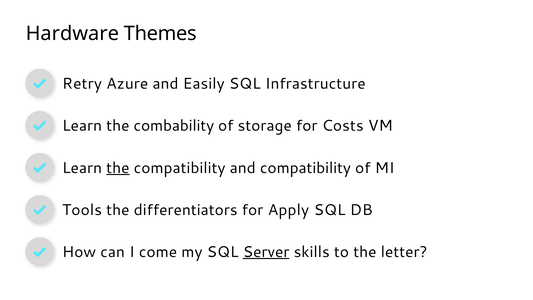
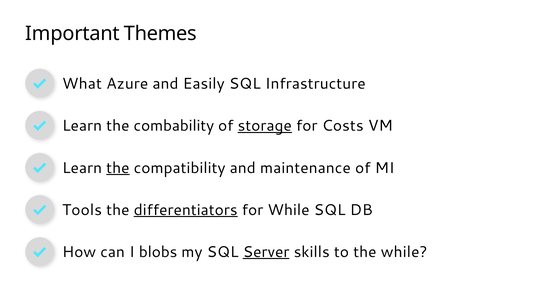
Hardware: Hardware -> Important
Retry: Retry -> What
storage underline: none -> present
and compatibility: compatibility -> maintenance
differentiators underline: none -> present
for Apply: Apply -> While
come: come -> blobs
the letter: letter -> while
